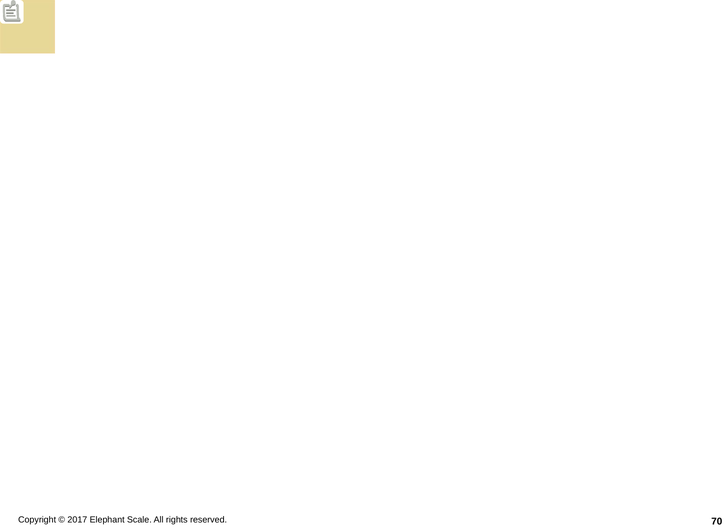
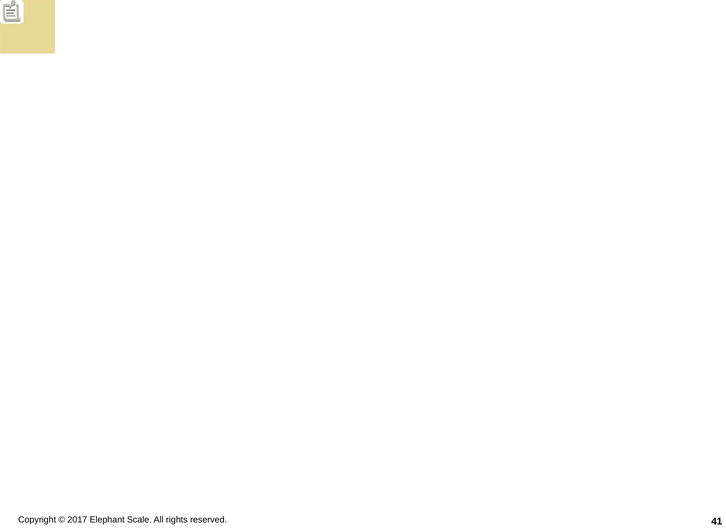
70: 70 -> 41
